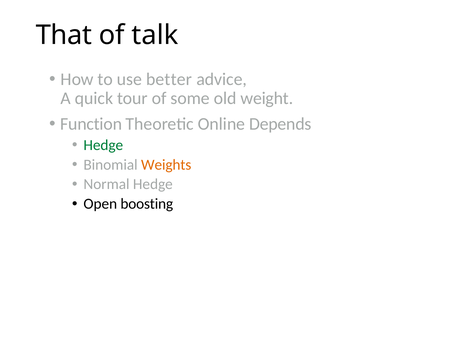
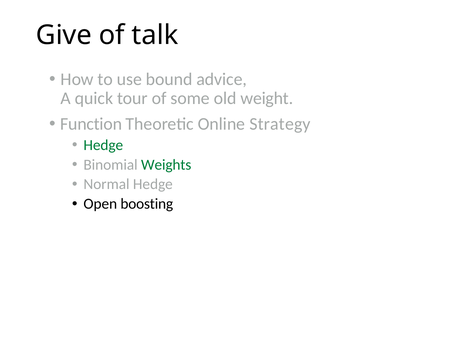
That: That -> Give
better: better -> bound
Depends: Depends -> Strategy
Weights colour: orange -> green
